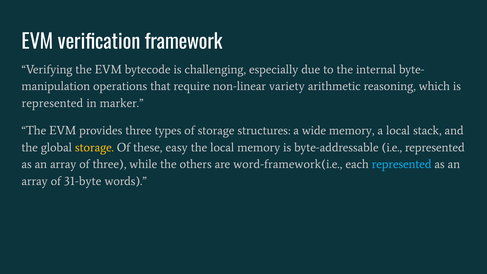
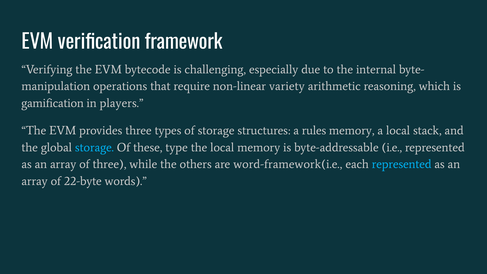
represented at (52, 103): represented -> gamification
marker: marker -> players
wide: wide -> rules
storage at (94, 147) colour: yellow -> light blue
easy: easy -> type
31-byte: 31-byte -> 22-byte
